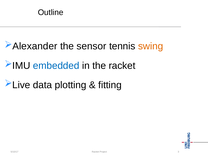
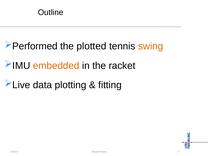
Alexander: Alexander -> Performed
sensor: sensor -> plotted
embedded colour: blue -> orange
